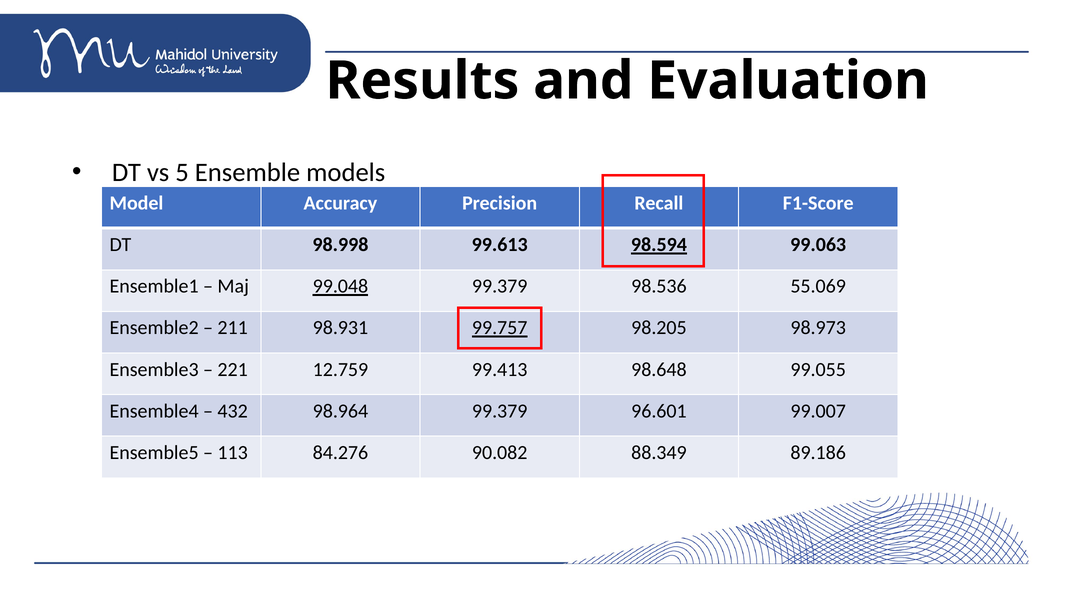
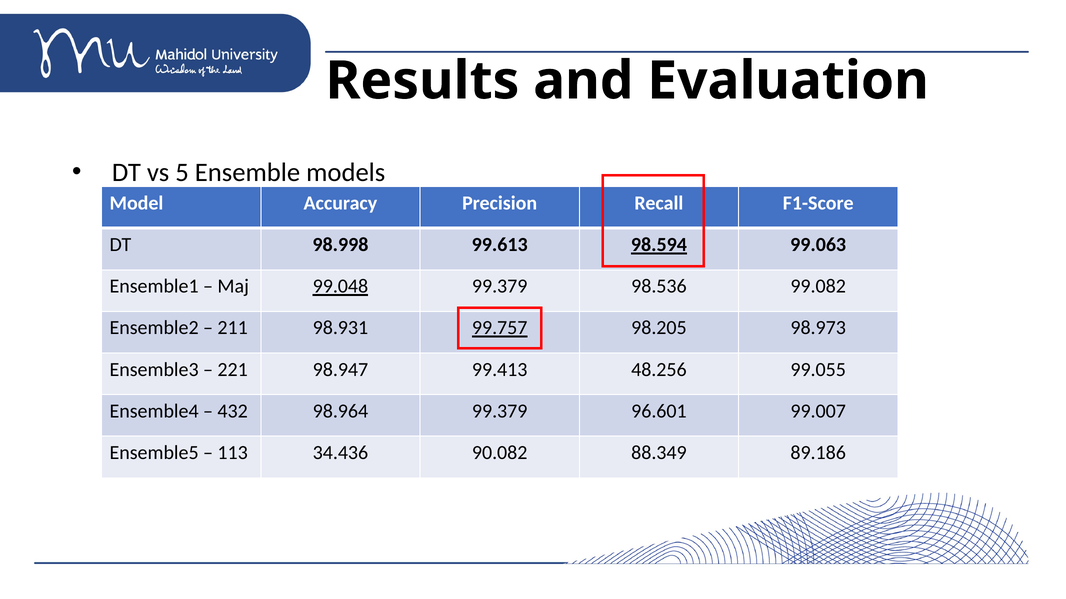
55.069: 55.069 -> 99.082
12.759: 12.759 -> 98.947
98.648: 98.648 -> 48.256
84.276: 84.276 -> 34.436
